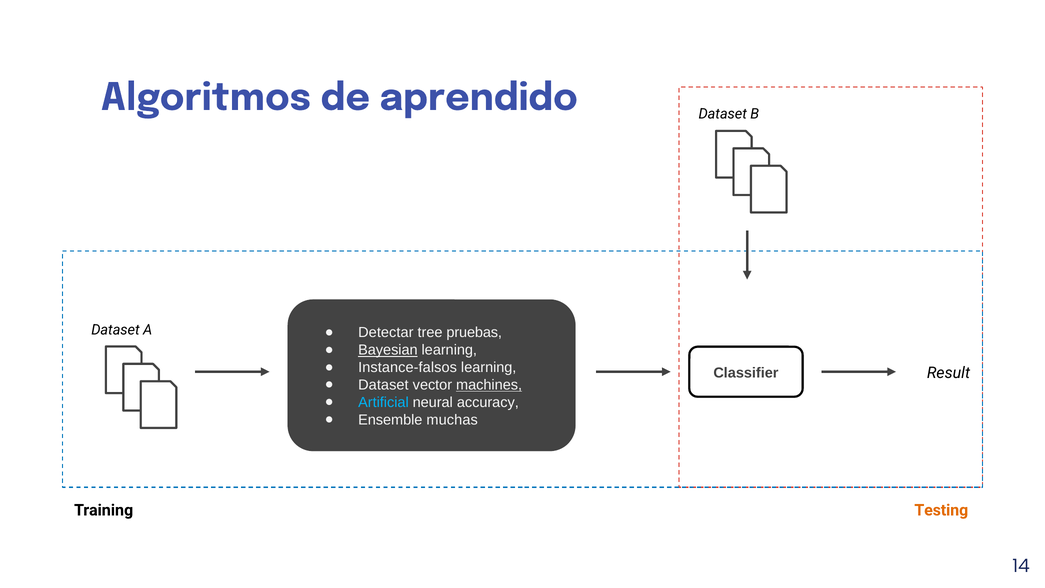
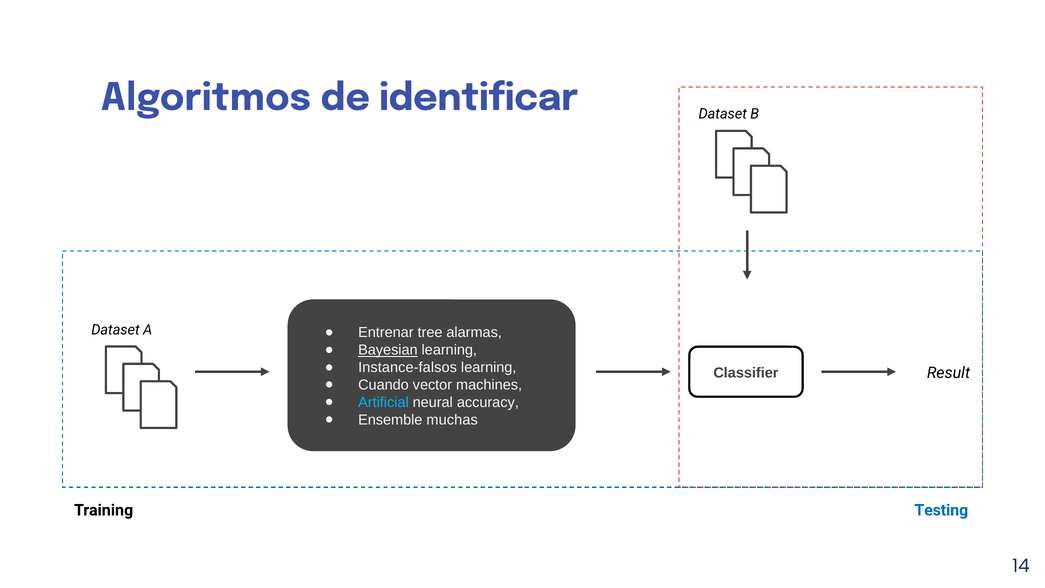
aprendido: aprendido -> identificar
Detectar: Detectar -> Entrenar
pruebas: pruebas -> alarmas
Dataset at (383, 385): Dataset -> Cuando
machines underline: present -> none
Testing colour: orange -> blue
